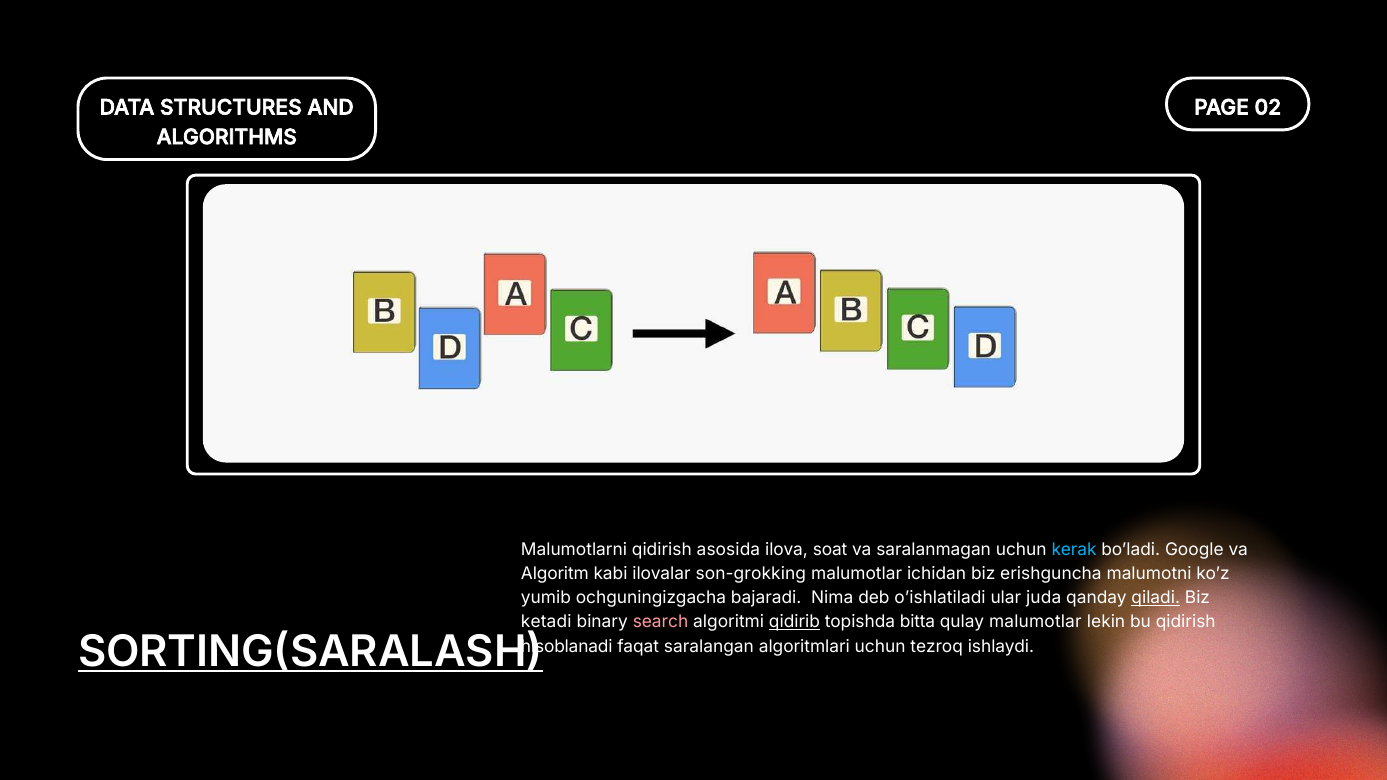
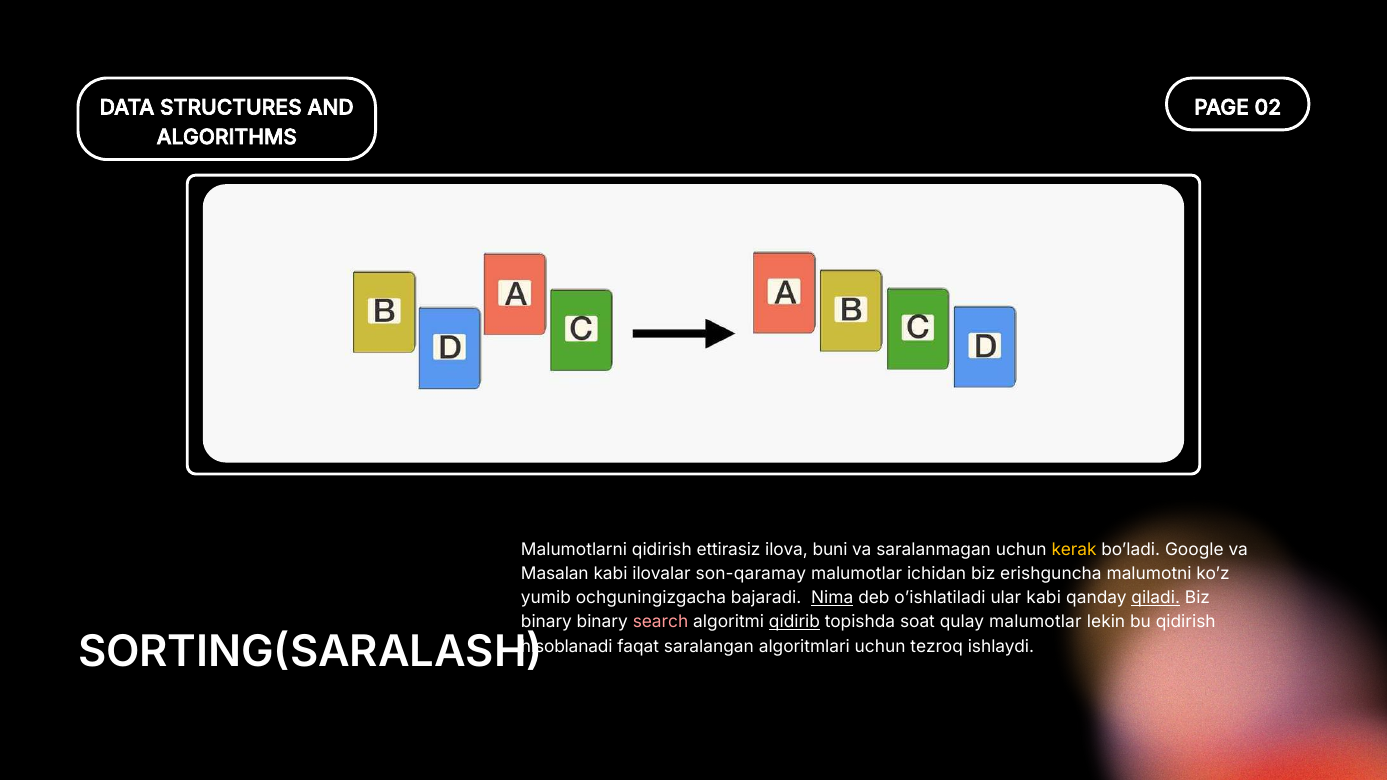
asosida: asosida -> ettirasiz
soat: soat -> buni
kerak colour: light blue -> yellow
Algoritm: Algoritm -> Masalan
son-grokking: son-grokking -> son-qaramay
Nima underline: none -> present
ular juda: juda -> kabi
ketadi at (546, 622): ketadi -> binary
bitta: bitta -> soat
SORTING(SARALASH underline: present -> none
